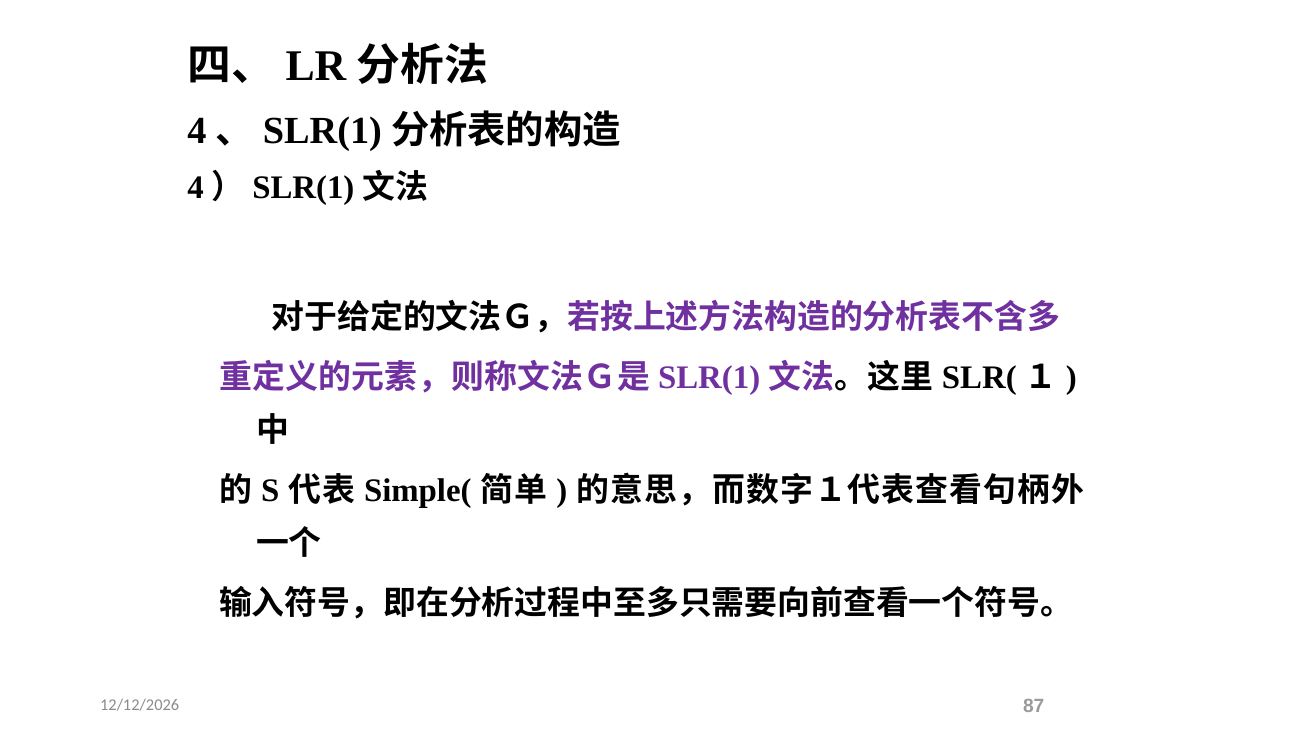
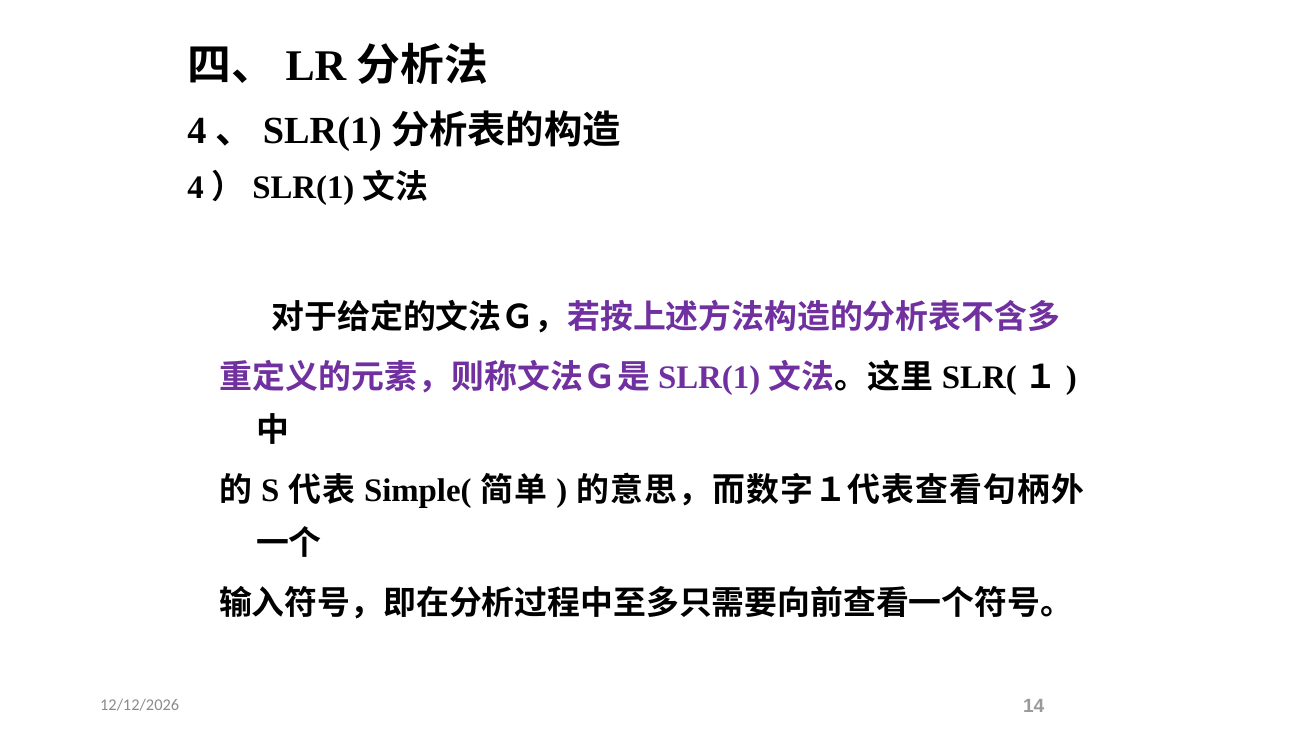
87: 87 -> 14
